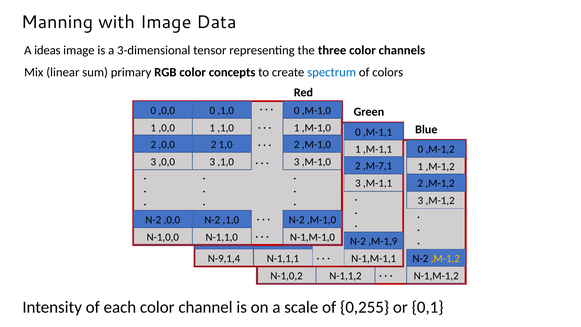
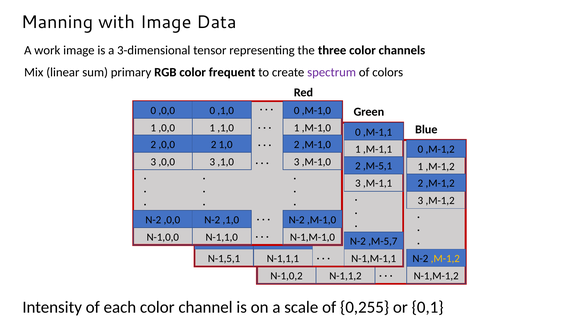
ideas: ideas -> work
concepts: concepts -> frequent
spectrum colour: blue -> purple
,M-7,1: ,M-7,1 -> ,M-5,1
,M-1,9: ,M-1,9 -> ,M-5,7
N-9,1,4: N-9,1,4 -> N-1,5,1
